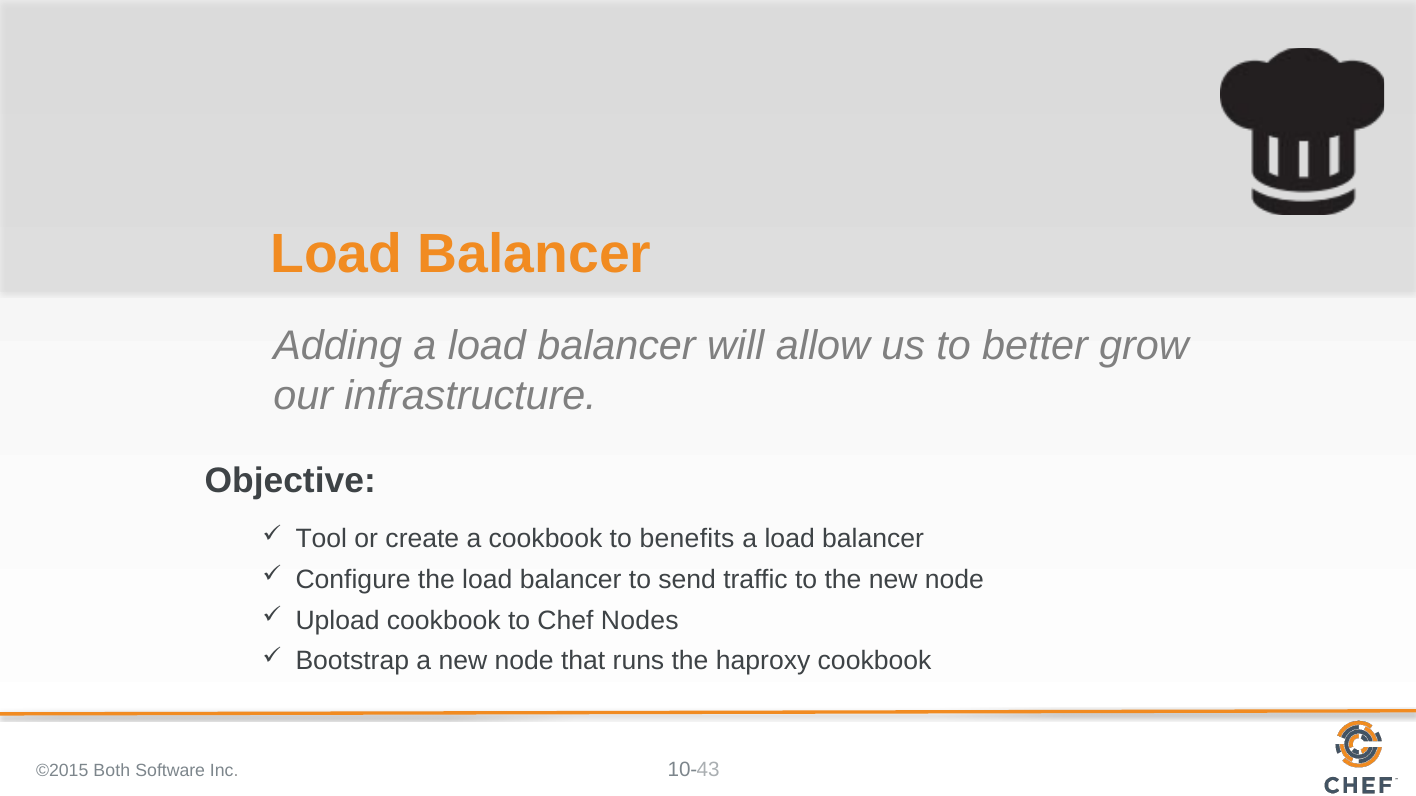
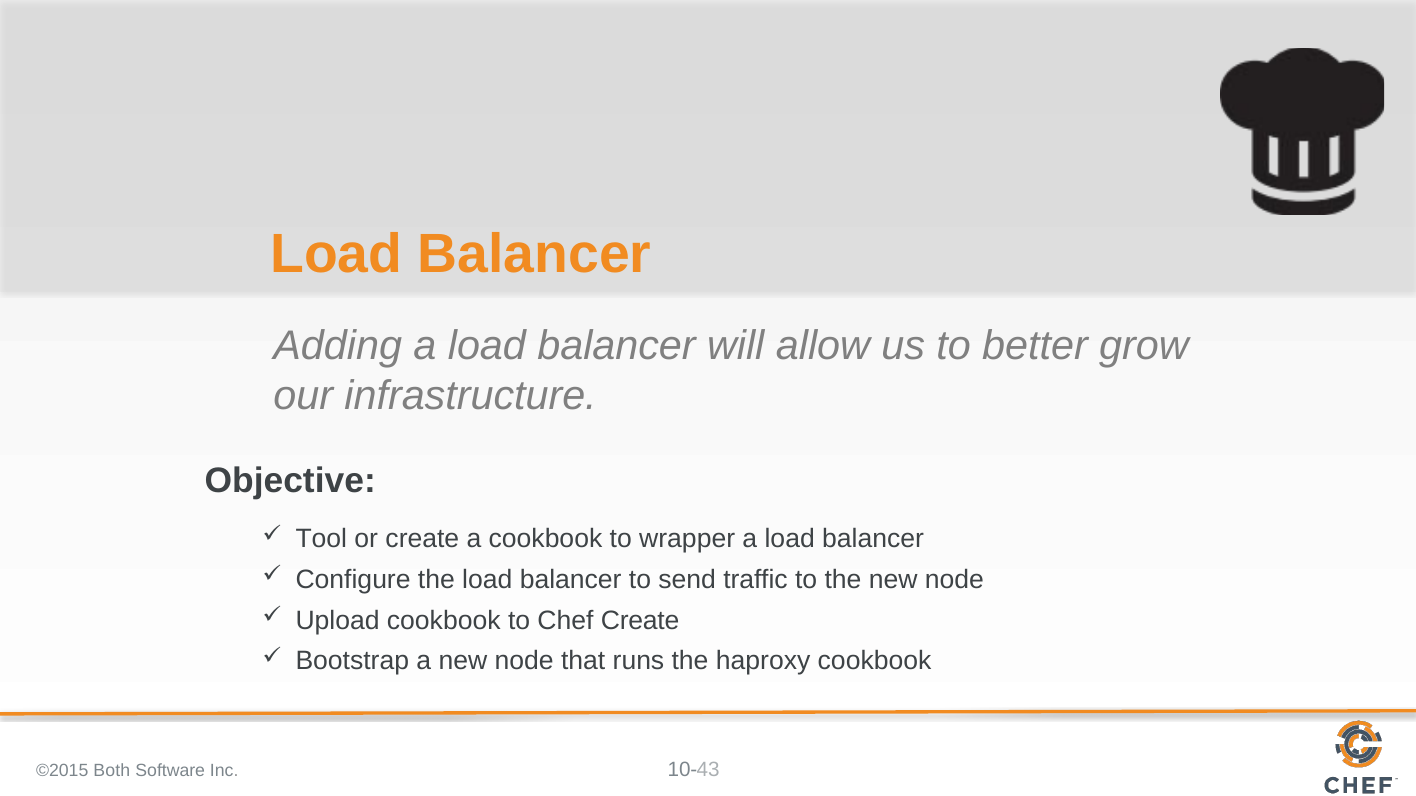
benefits: benefits -> wrapper
Chef Nodes: Nodes -> Create
